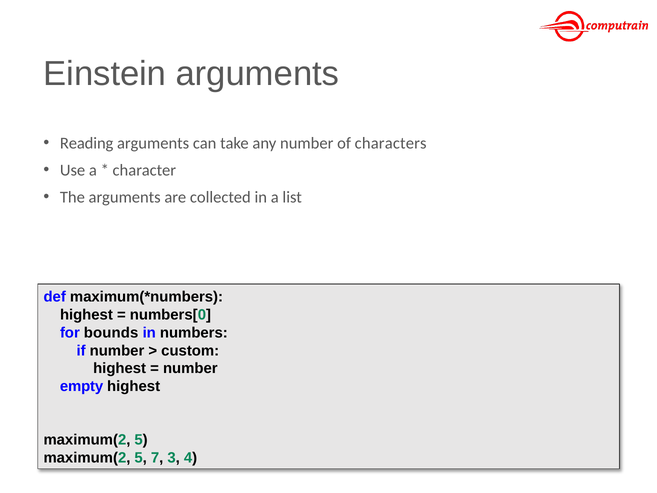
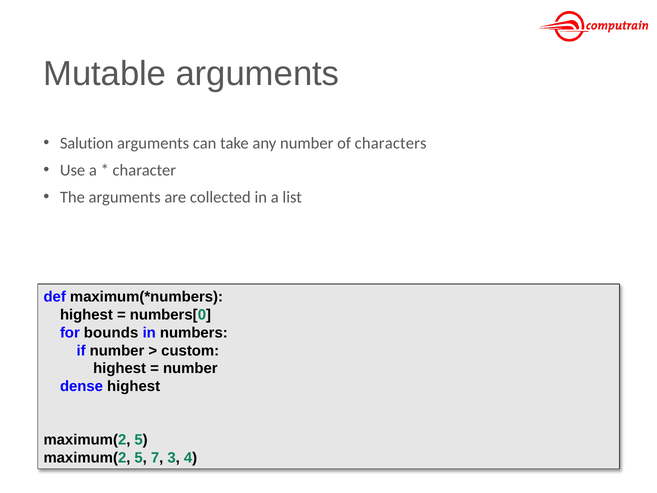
Einstein: Einstein -> Mutable
Reading: Reading -> Salution
empty: empty -> dense
